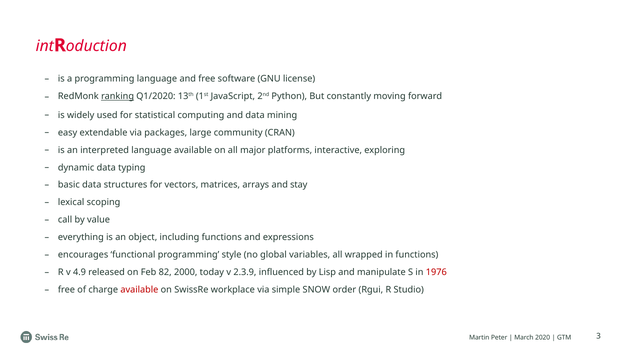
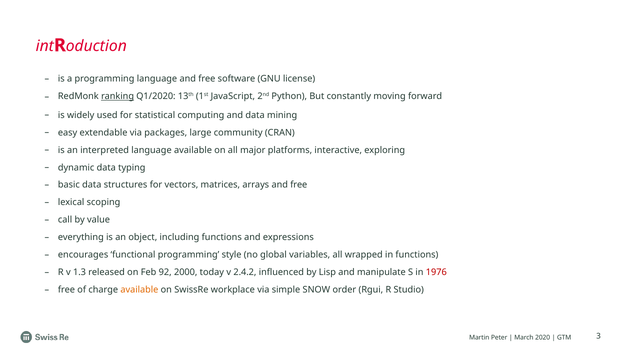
arrays and stay: stay -> free
4.9: 4.9 -> 1.3
82: 82 -> 92
2.3.9: 2.3.9 -> 2.4.2
available at (139, 290) colour: red -> orange
